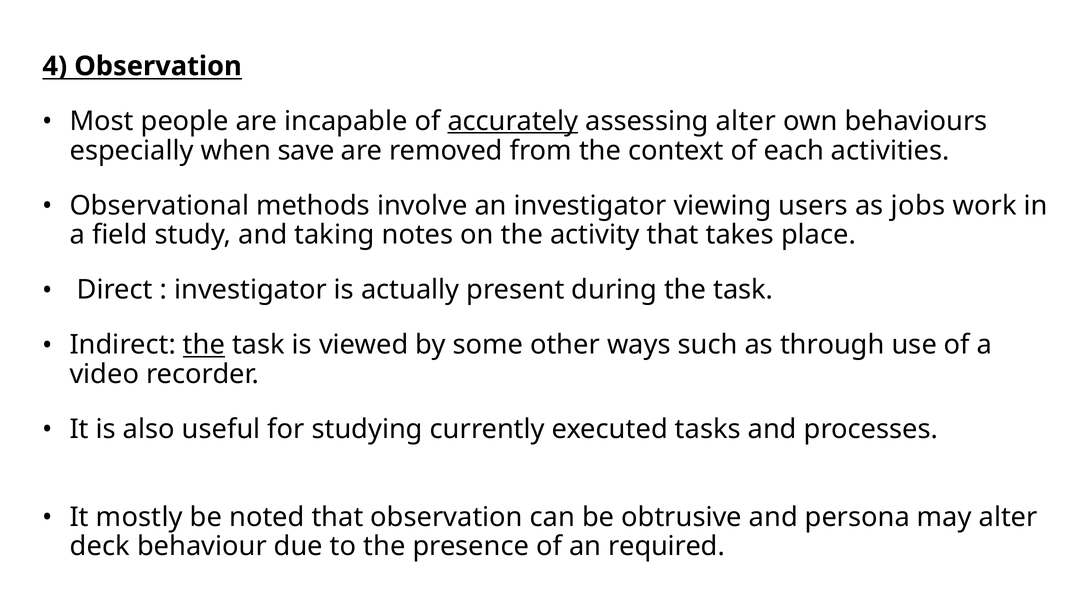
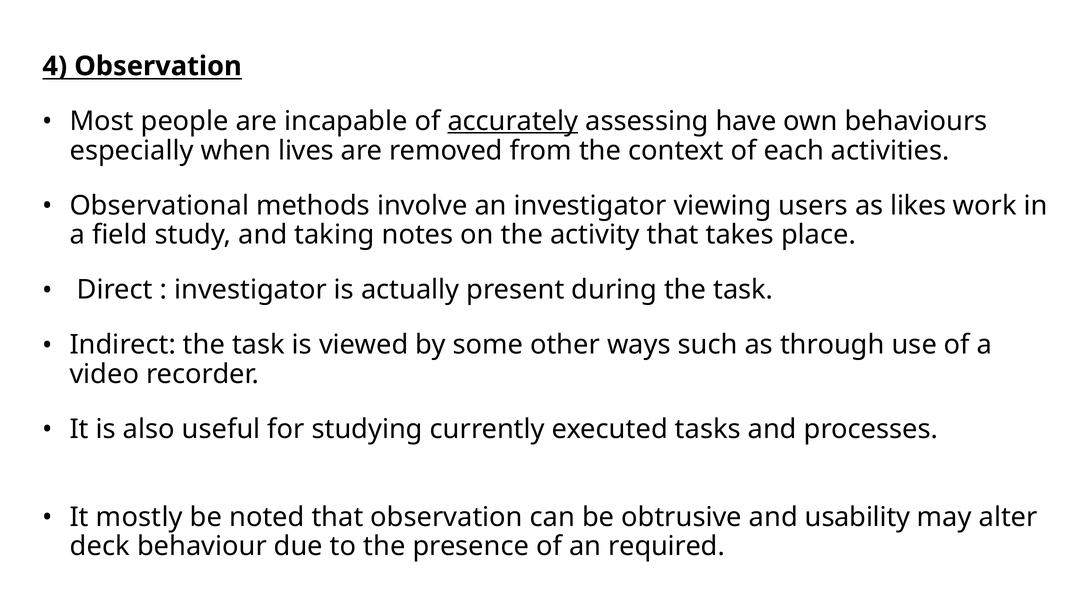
assessing alter: alter -> have
save: save -> lives
jobs: jobs -> likes
the at (204, 345) underline: present -> none
persona: persona -> usability
